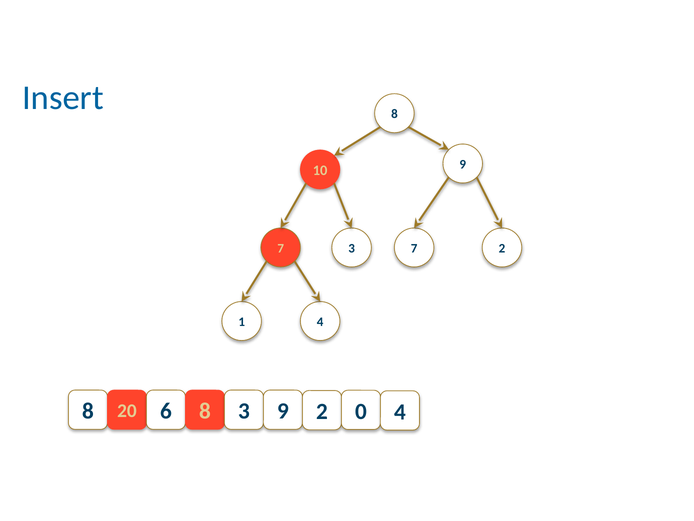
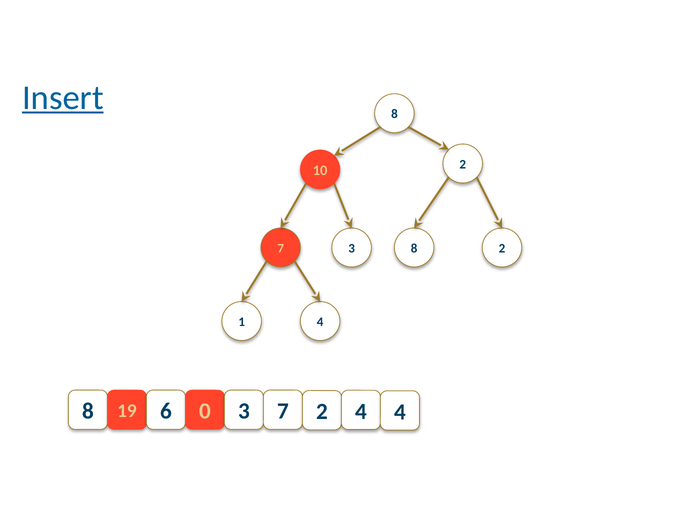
Insert underline: none -> present
10 9: 9 -> 2
3 7: 7 -> 8
20: 20 -> 19
6 8: 8 -> 0
3 9: 9 -> 7
0 at (361, 411): 0 -> 4
